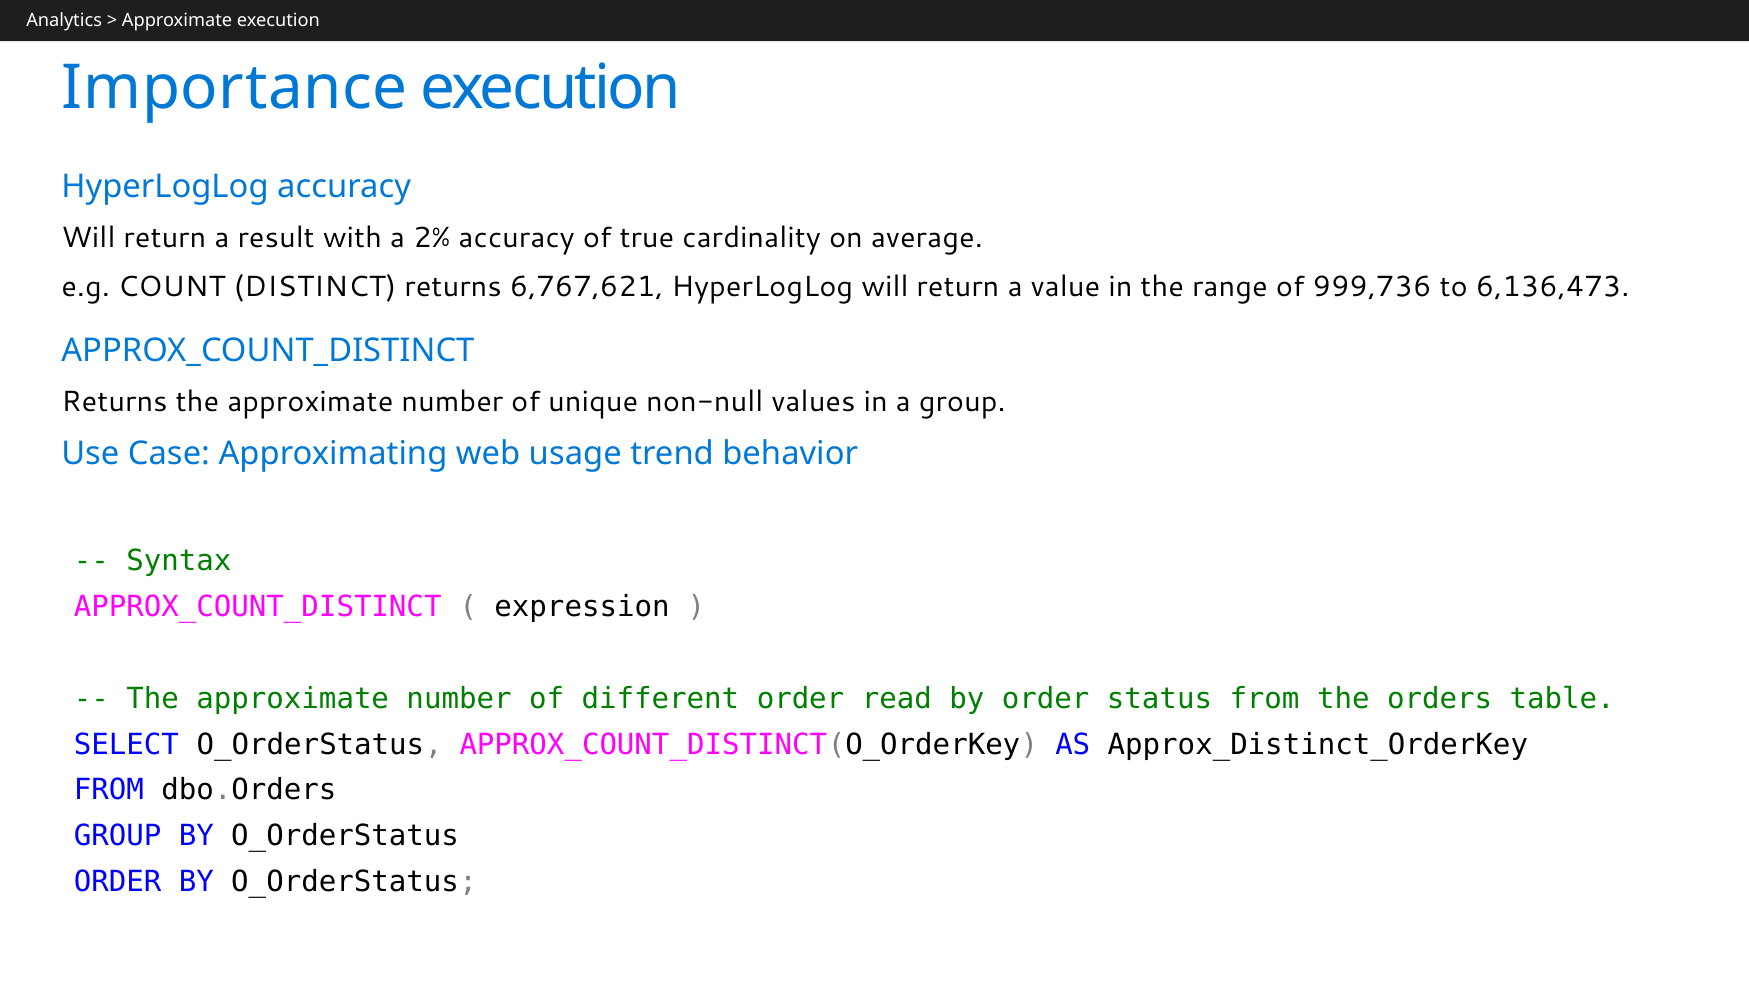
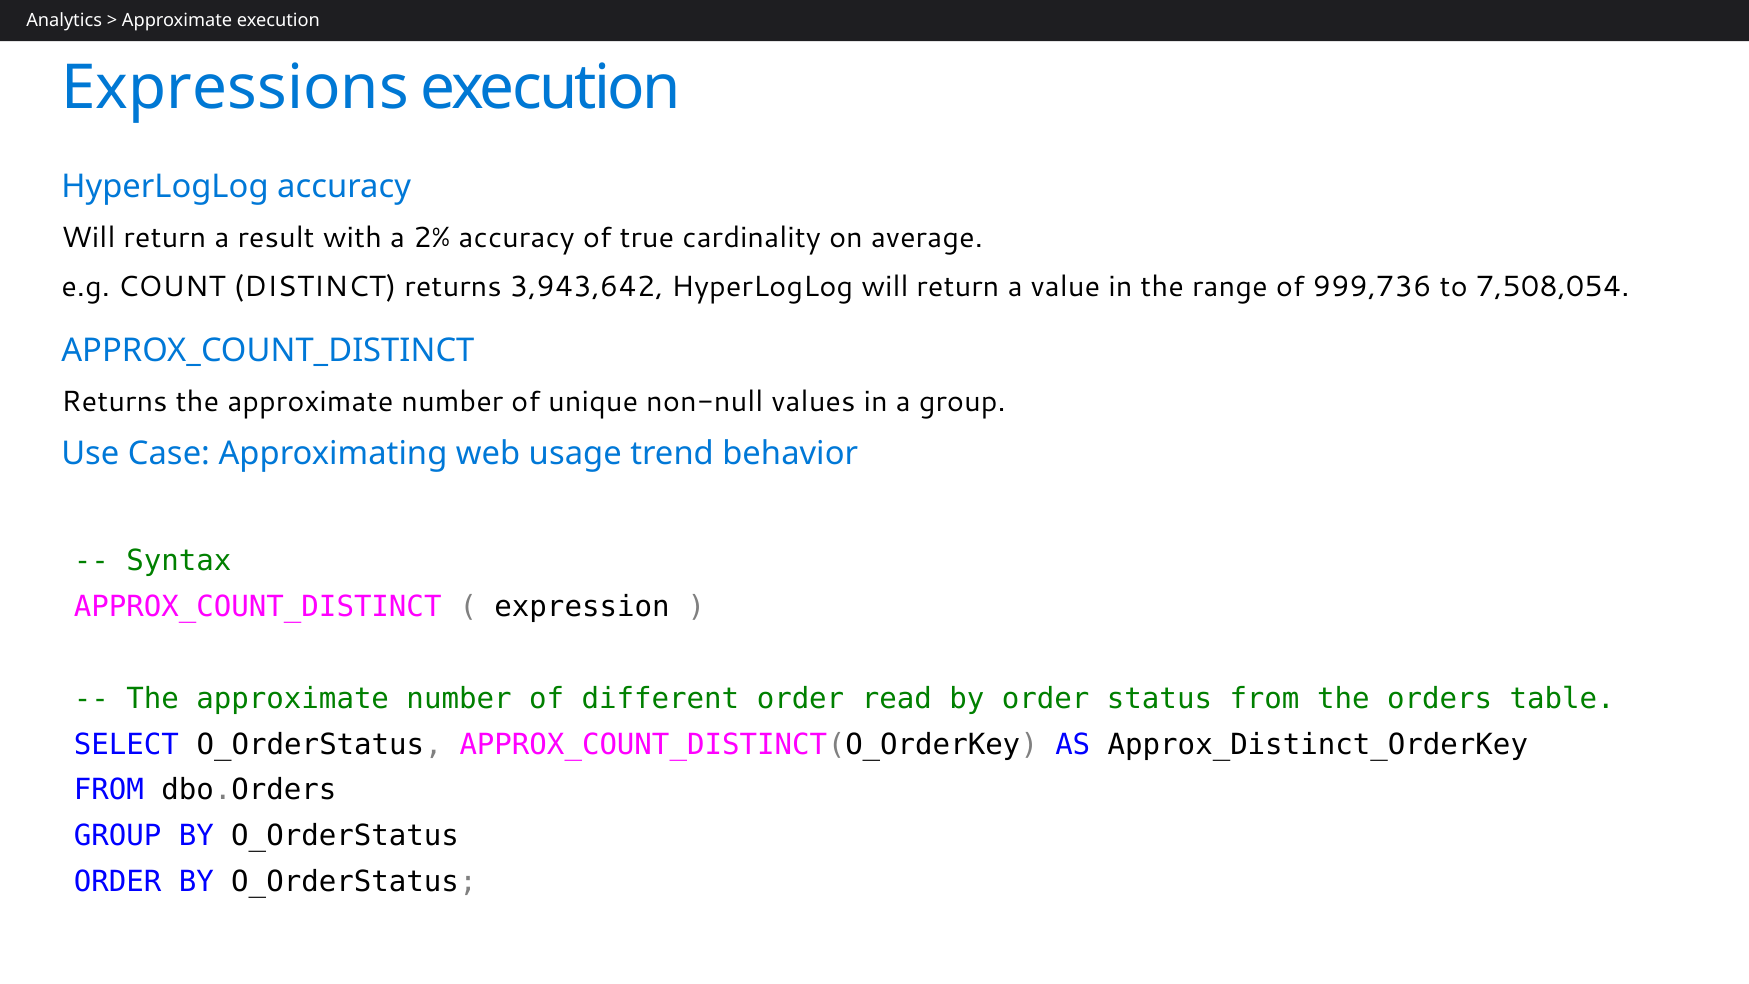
Importance: Importance -> Expressions
6,767,621: 6,767,621 -> 3,943,642
6,136,473: 6,136,473 -> 7,508,054
